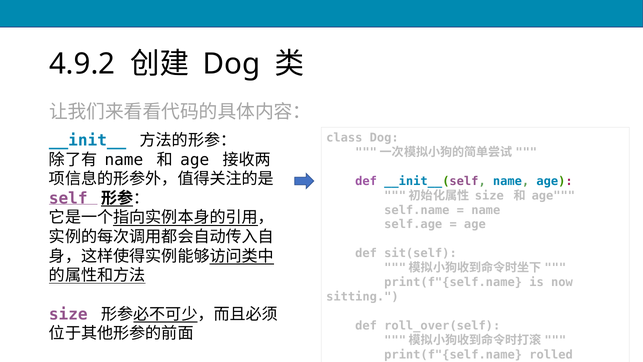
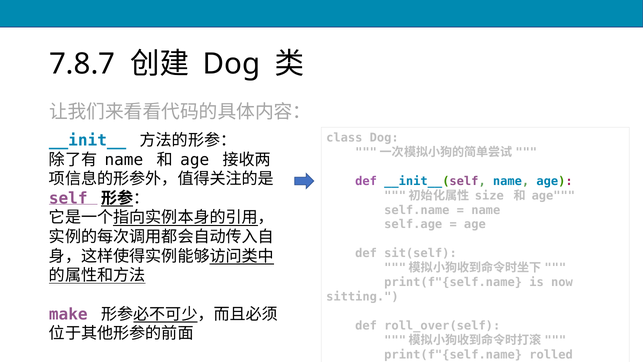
4.9.2: 4.9.2 -> 7.8.7
size at (68, 314): size -> make
